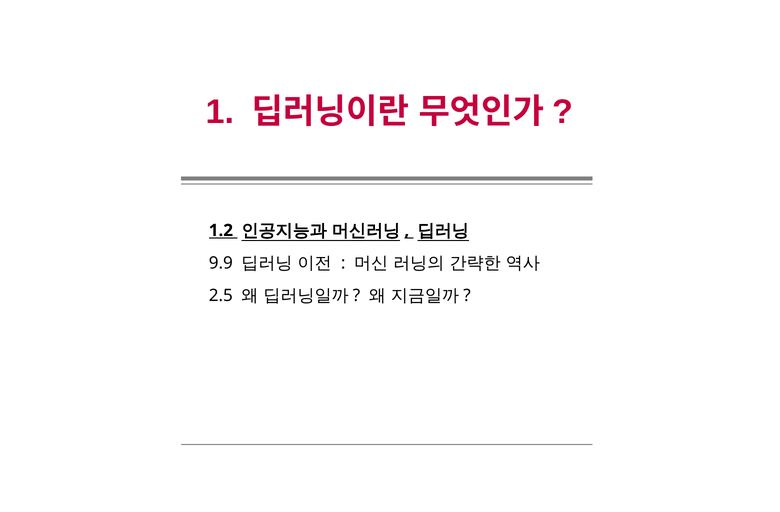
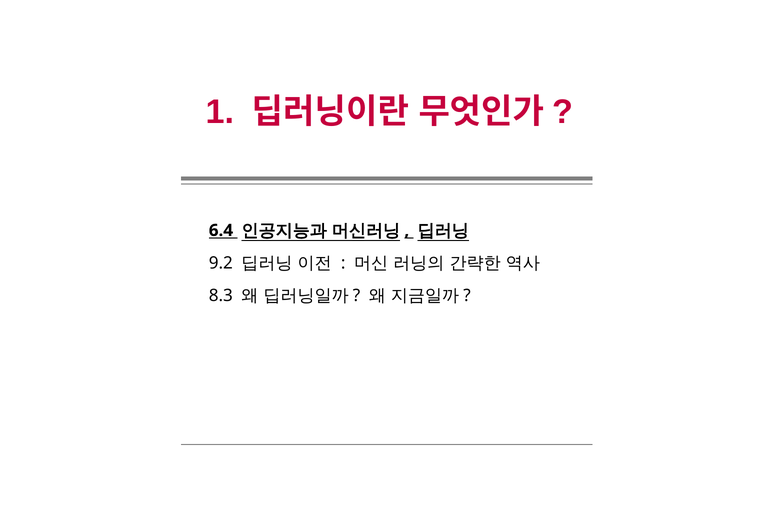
1.2: 1.2 -> 6.4
9.9: 9.9 -> 9.2
2.5: 2.5 -> 8.3
